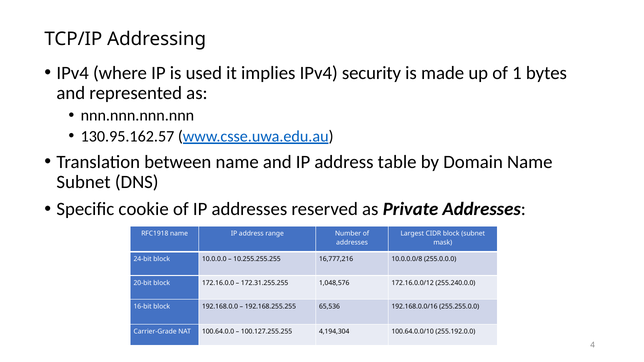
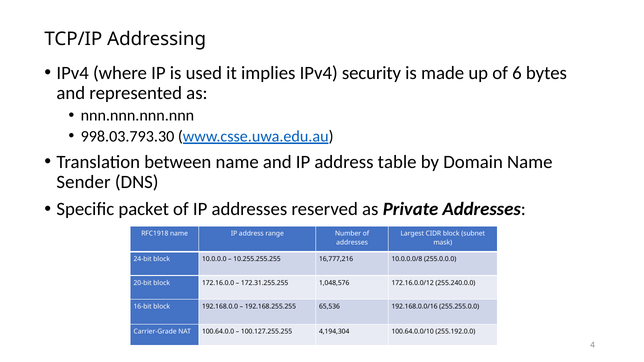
1: 1 -> 6
130.95.162.57: 130.95.162.57 -> 998.03.793.30
Subnet at (84, 182): Subnet -> Sender
cookie: cookie -> packet
